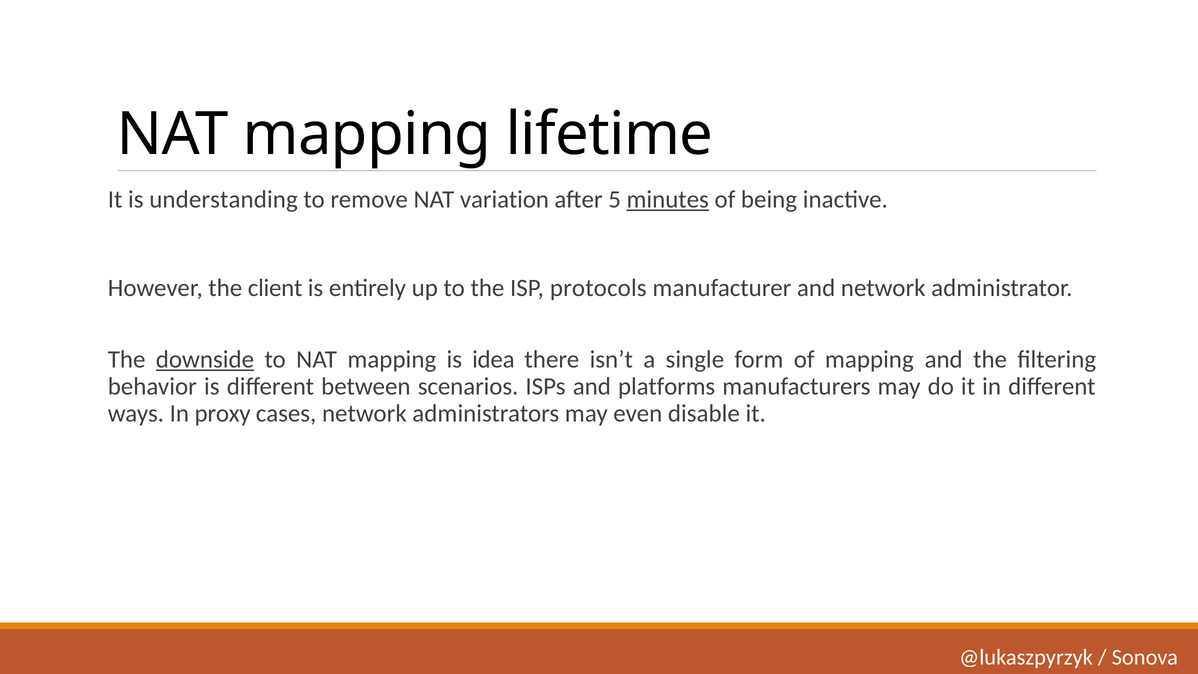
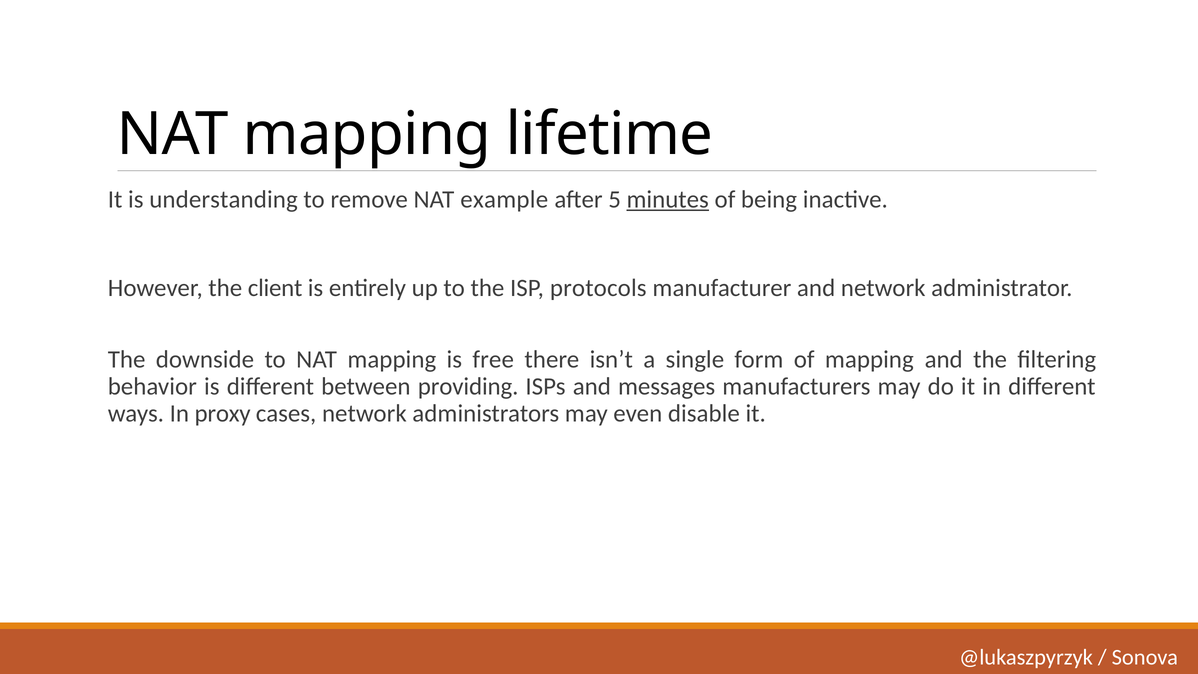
variation: variation -> example
downside underline: present -> none
idea: idea -> free
scenarios: scenarios -> providing
platforms: platforms -> messages
